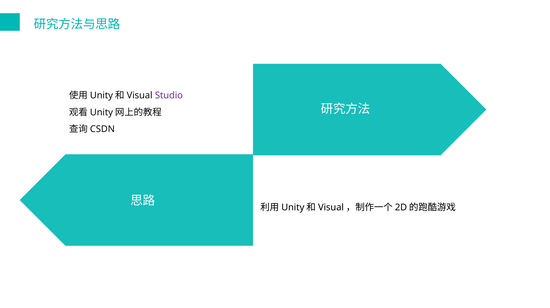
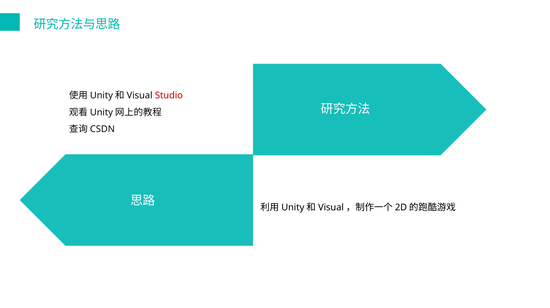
Studio colour: purple -> red
